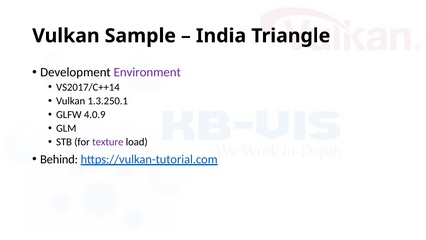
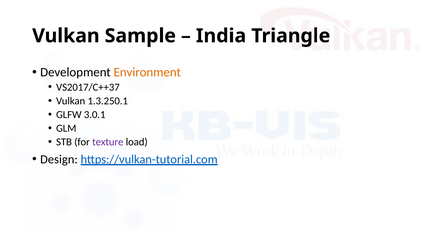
Environment colour: purple -> orange
VS2017/C++14: VS2017/C++14 -> VS2017/C++37
4.0.9: 4.0.9 -> 3.0.1
Behind: Behind -> Design
